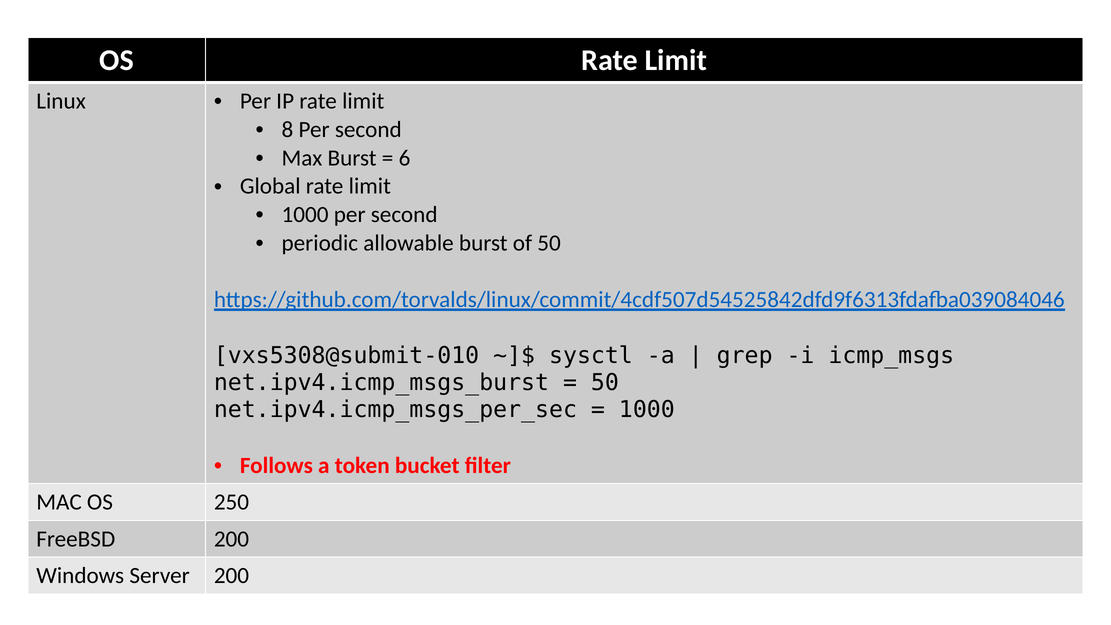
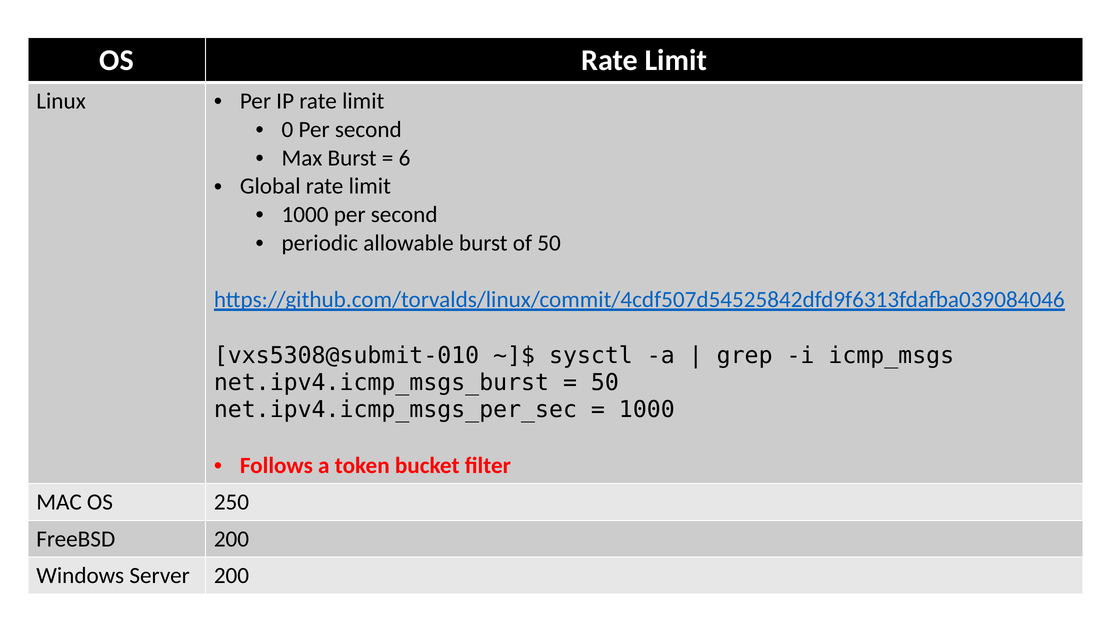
8: 8 -> 0
